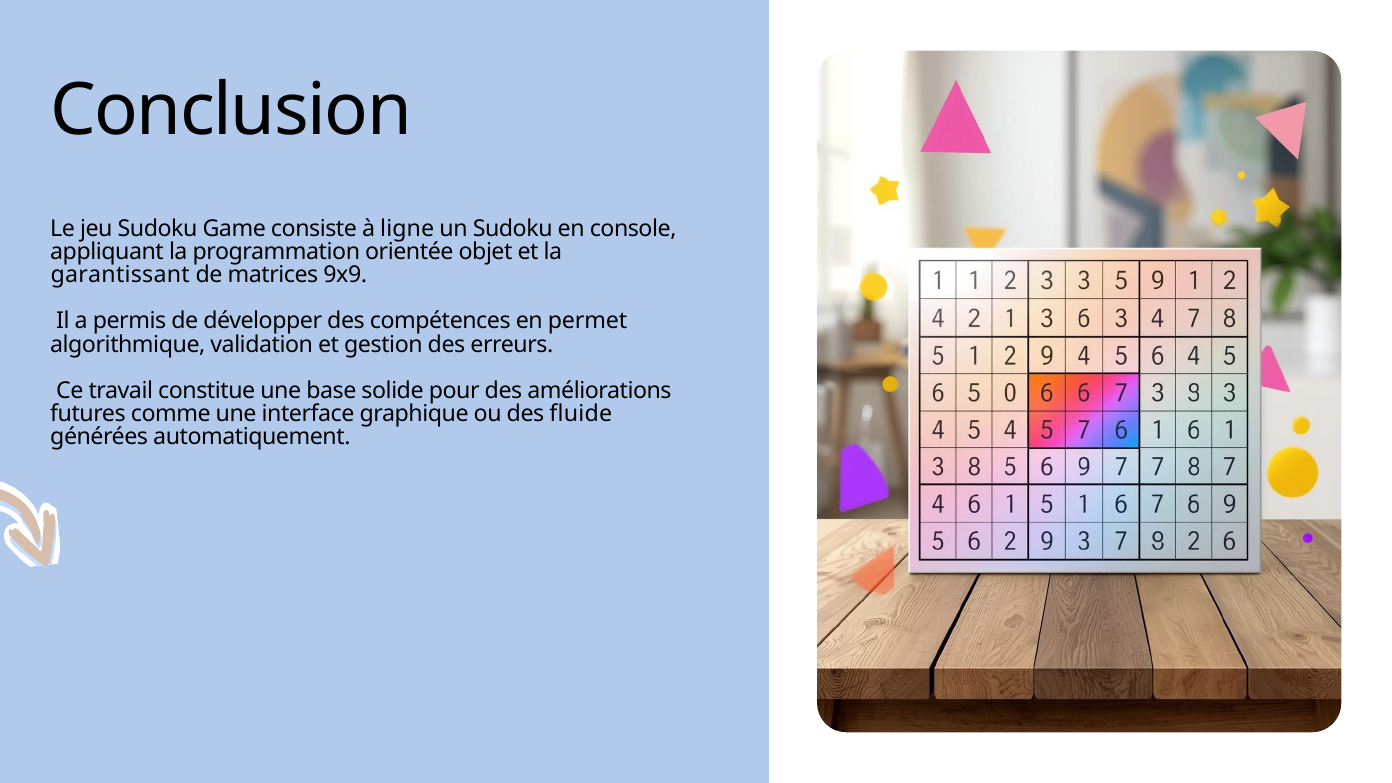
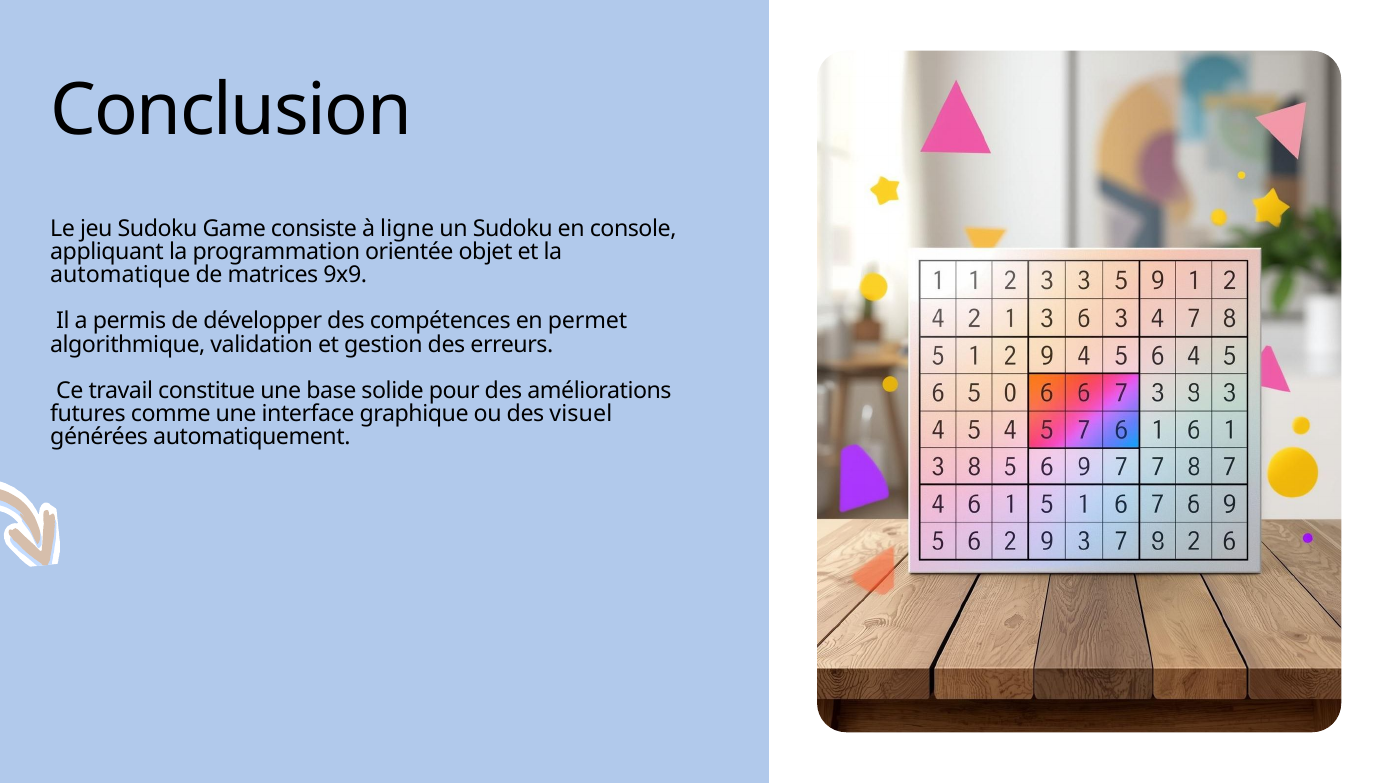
garantissant: garantissant -> automatique
fluide: fluide -> visuel
